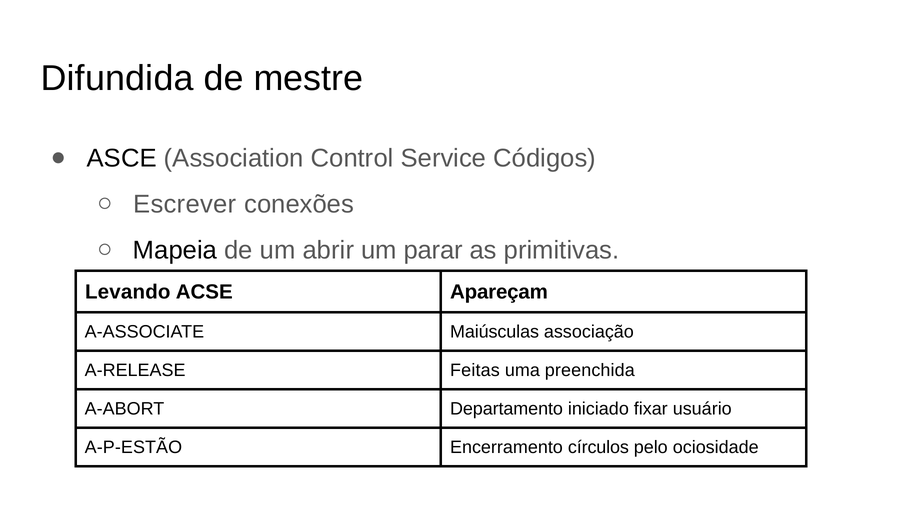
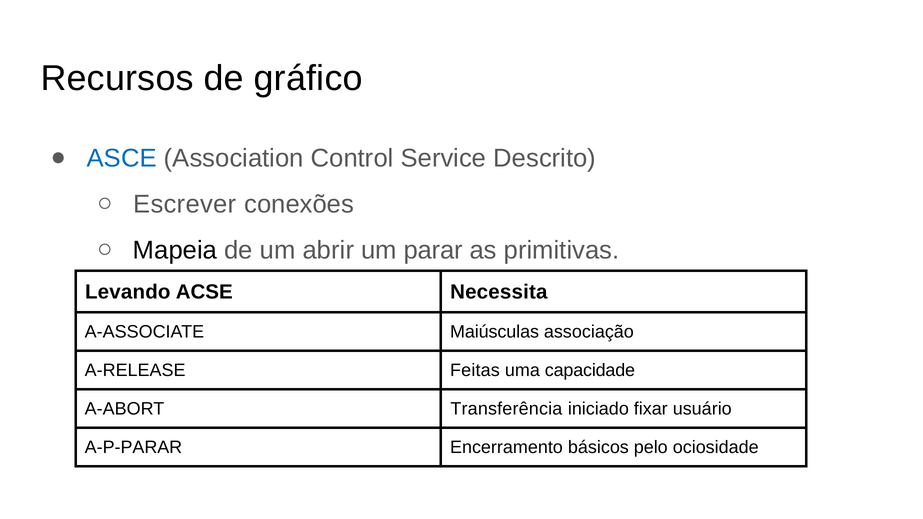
Difundida: Difundida -> Recursos
mestre: mestre -> gráfico
ASCE colour: black -> blue
Códigos: Códigos -> Descrito
Apareçam: Apareçam -> Necessita
preenchida: preenchida -> capacidade
Departamento: Departamento -> Transferência
A-P-ESTÃO: A-P-ESTÃO -> A-P-PARAR
círculos: círculos -> básicos
